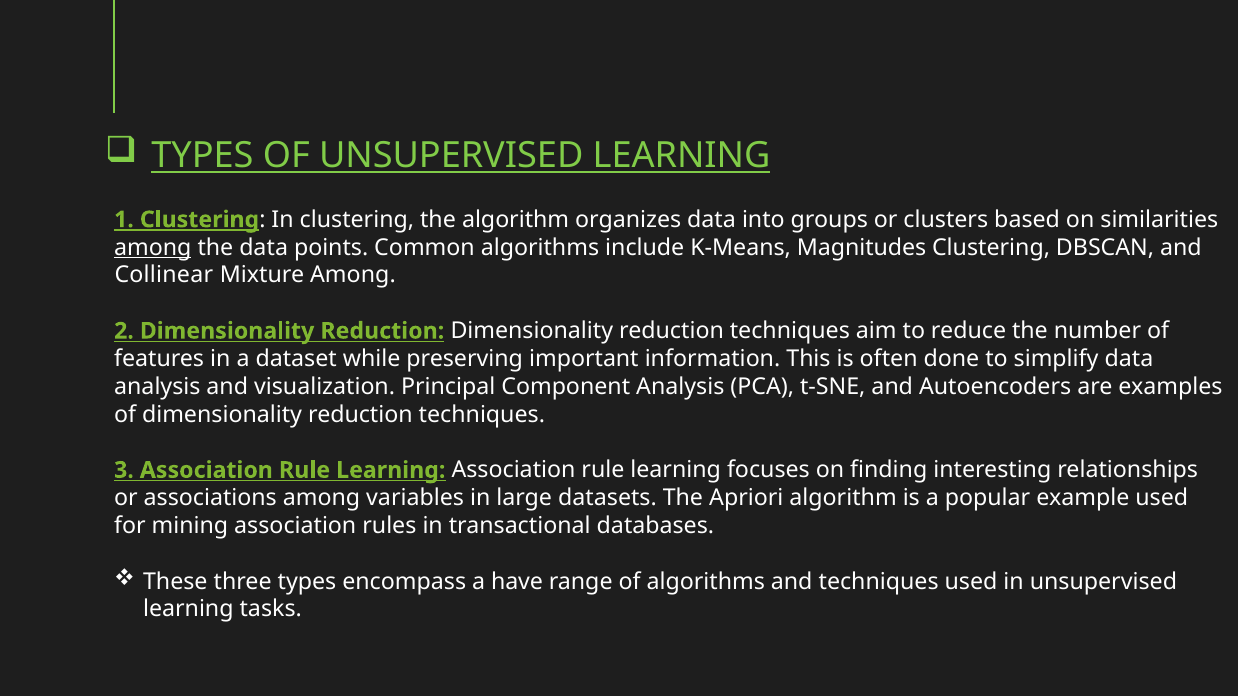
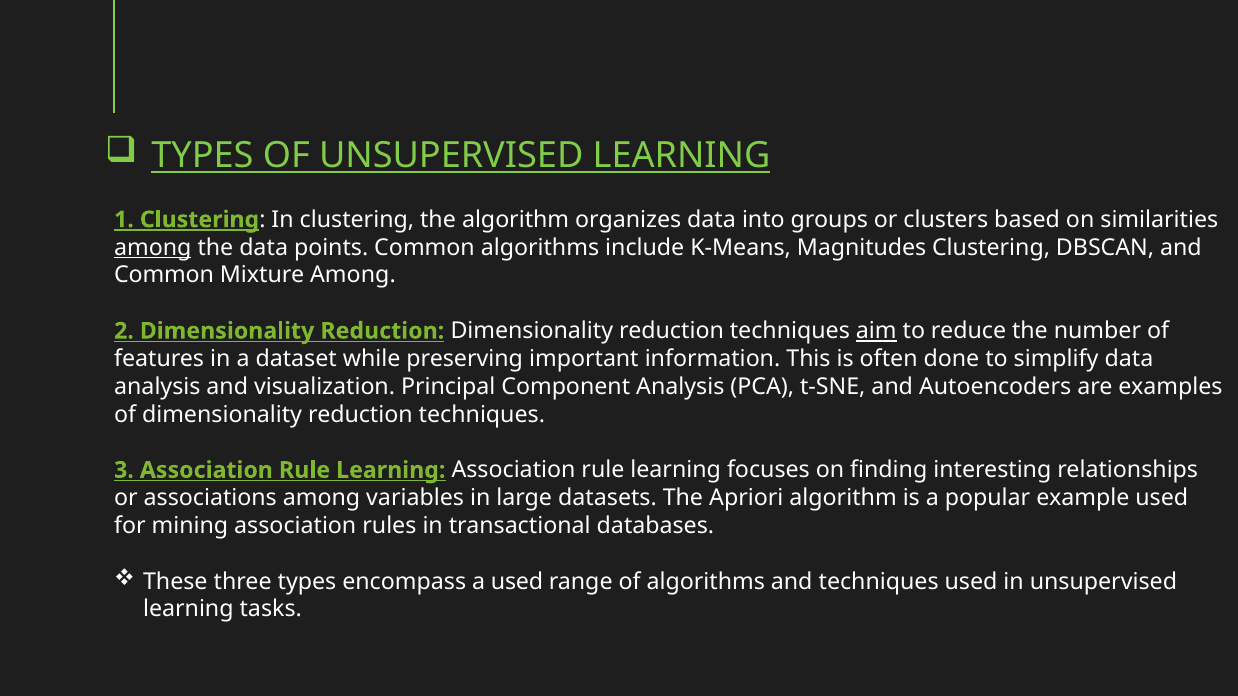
Collinear at (164, 275): Collinear -> Common
aim underline: none -> present
a have: have -> used
